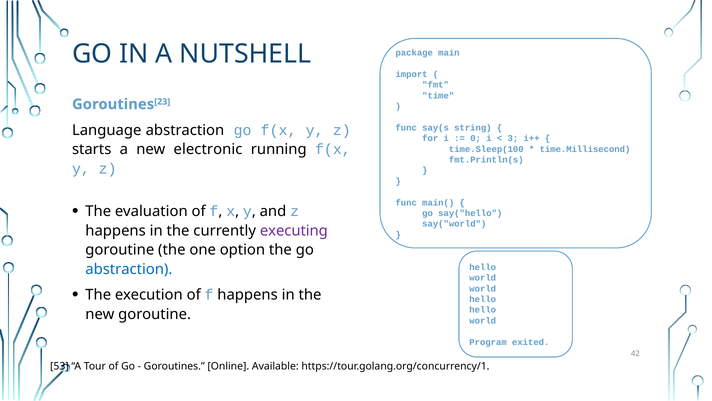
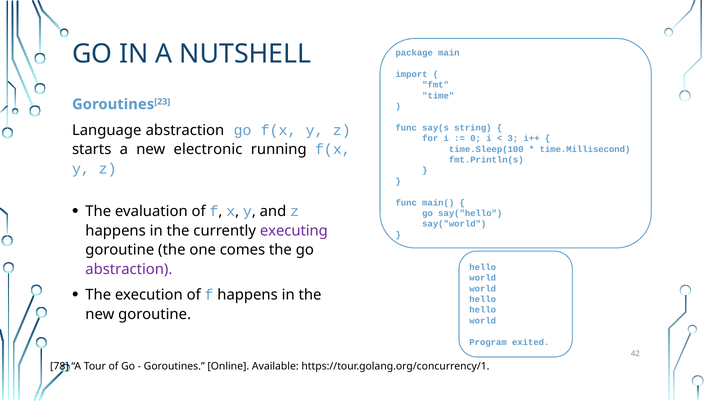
option: option -> comes
abstraction at (129, 269) colour: blue -> purple
53: 53 -> 78
